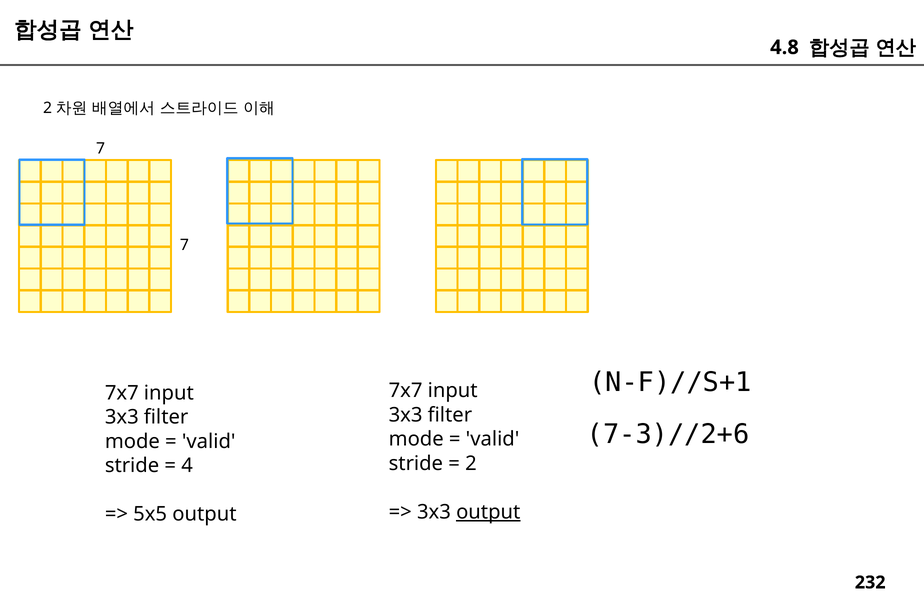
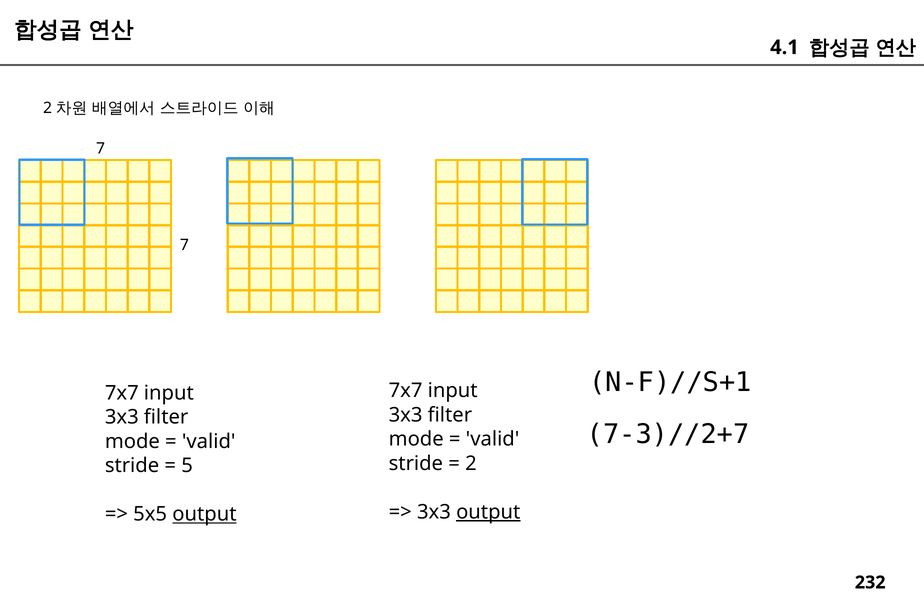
4.8: 4.8 -> 4.1
7-3)//2+6: 7-3)//2+6 -> 7-3)//2+7
4: 4 -> 5
output at (204, 514) underline: none -> present
